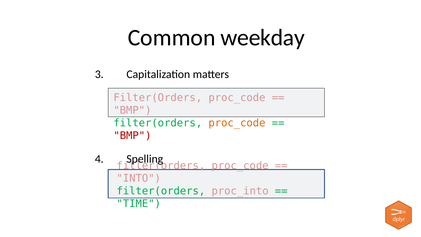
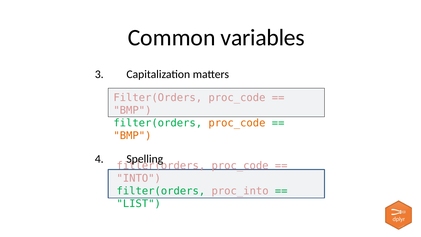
weekday: weekday -> variables
BMP at (132, 136) colour: red -> orange
TIME: TIME -> LIST
